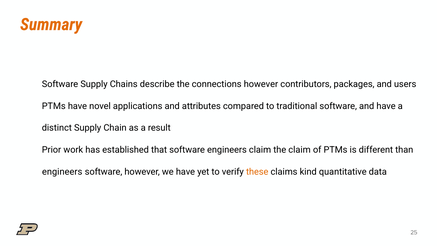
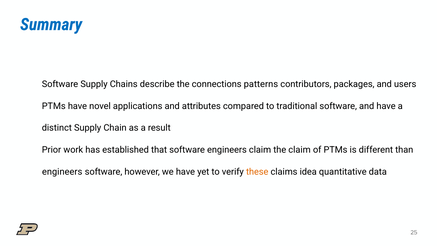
Summary colour: orange -> blue
connections however: however -> patterns
kind: kind -> idea
